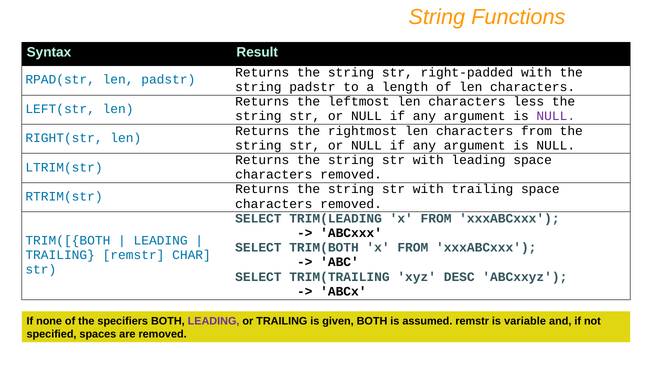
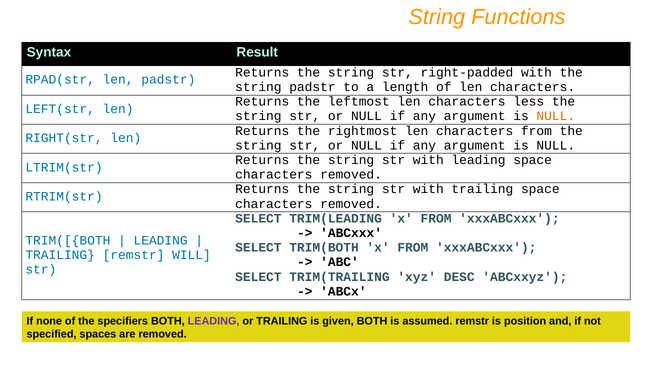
NULL at (556, 116) colour: purple -> orange
CHAR: CHAR -> WILL
variable: variable -> position
